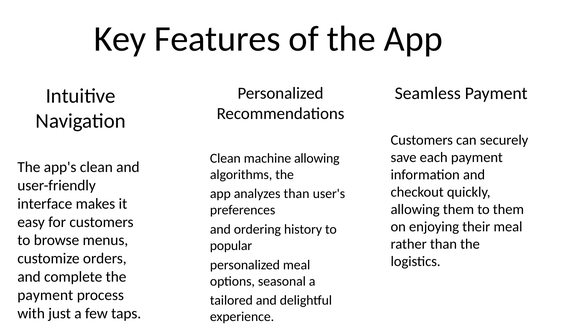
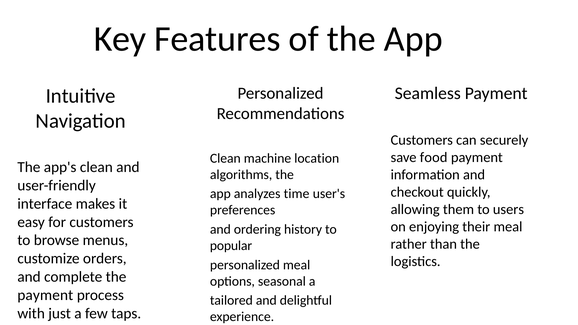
each: each -> food
machine allowing: allowing -> location
analyzes than: than -> time
to them: them -> users
